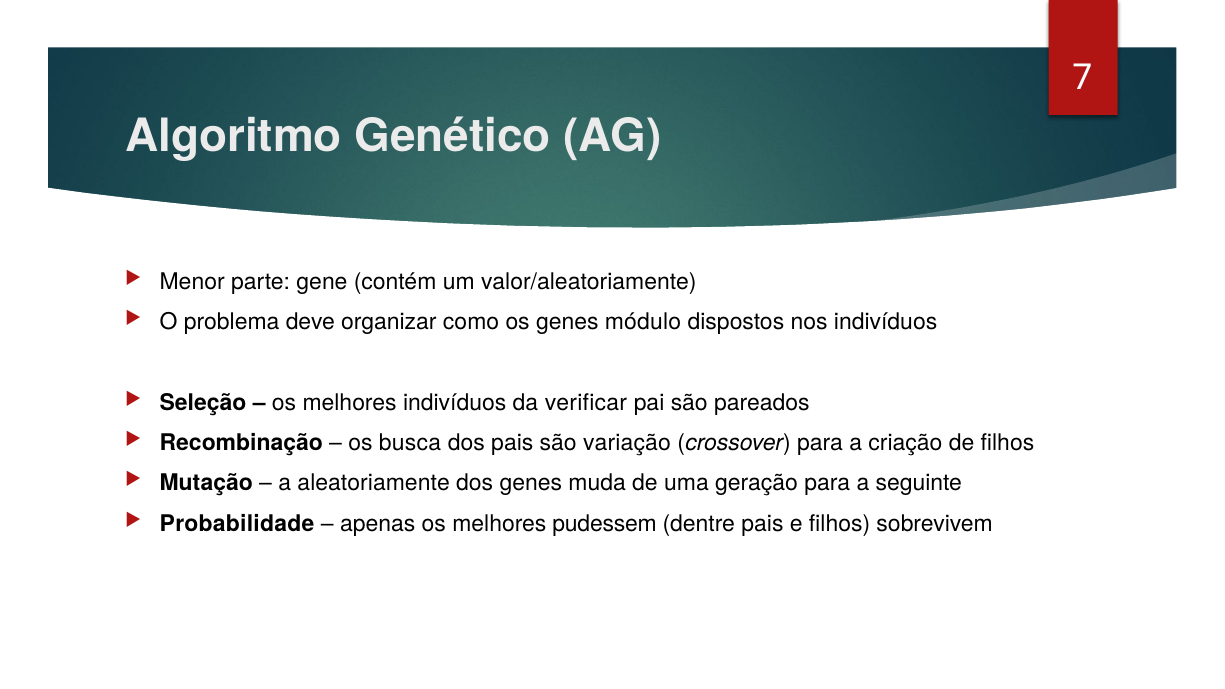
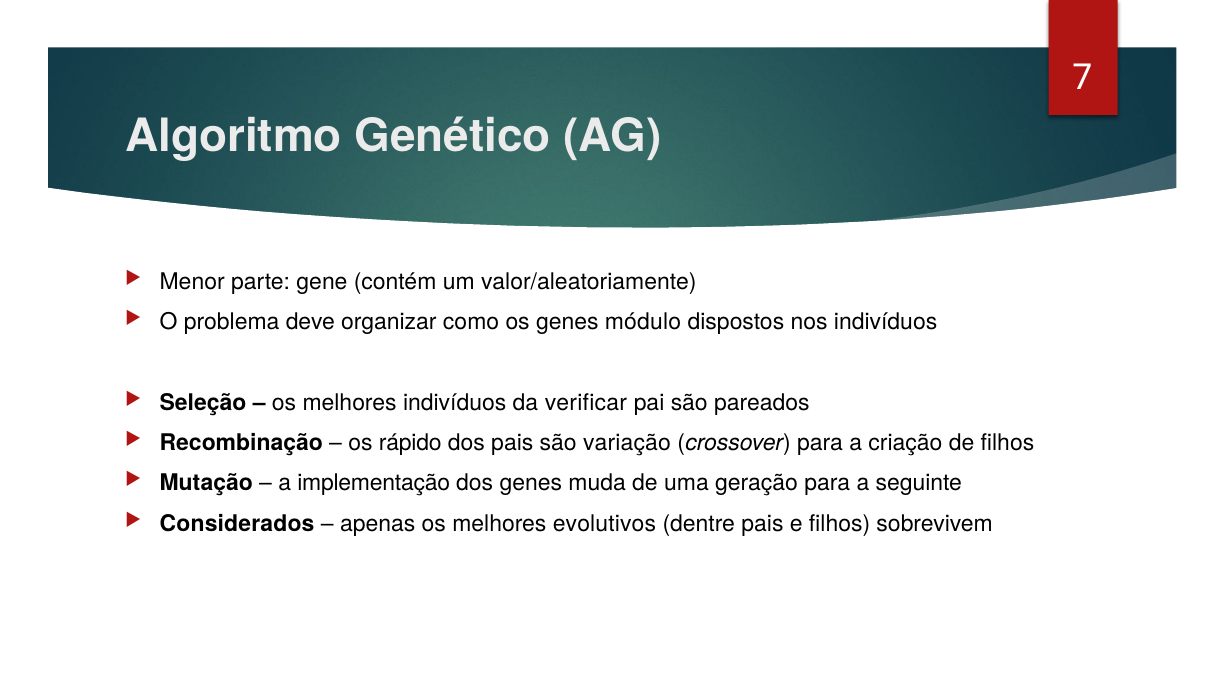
busca: busca -> rápido
aleatoriamente: aleatoriamente -> implementação
Probabilidade: Probabilidade -> Considerados
pudessem: pudessem -> evolutivos
